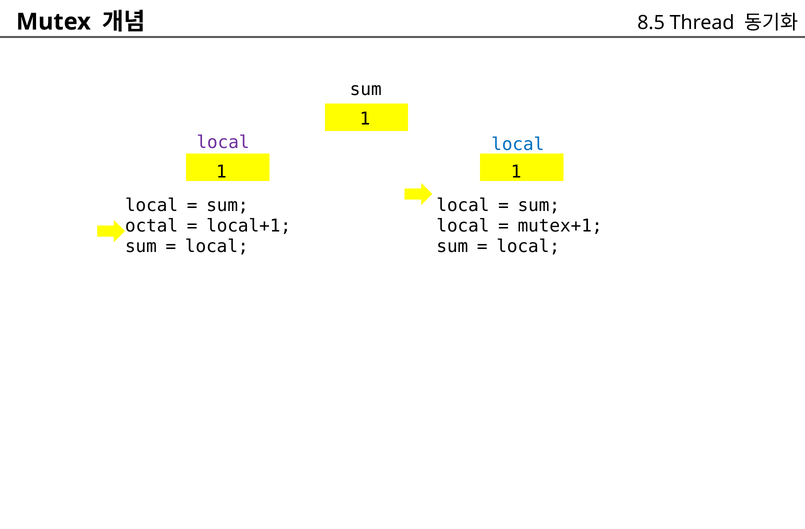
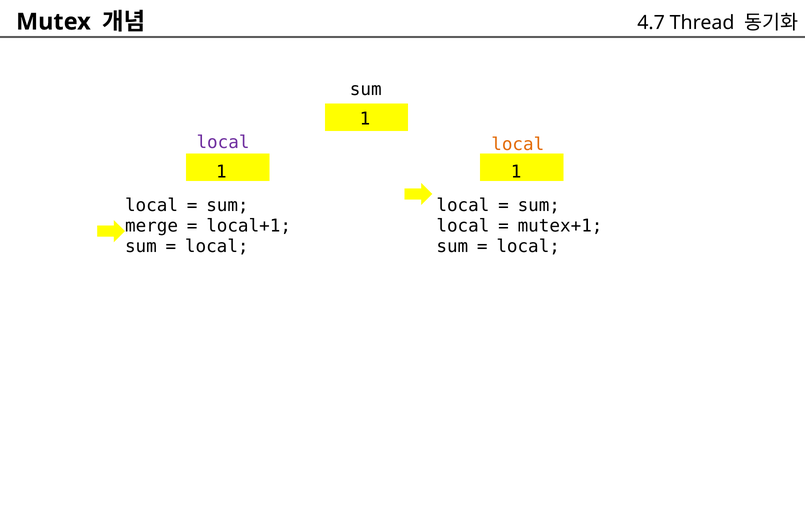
8.5: 8.5 -> 4.7
local at (518, 144) colour: blue -> orange
octal: octal -> merge
